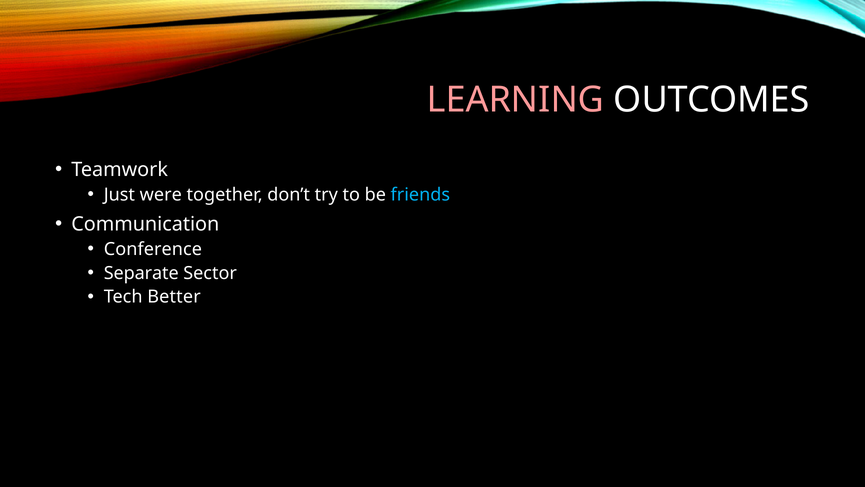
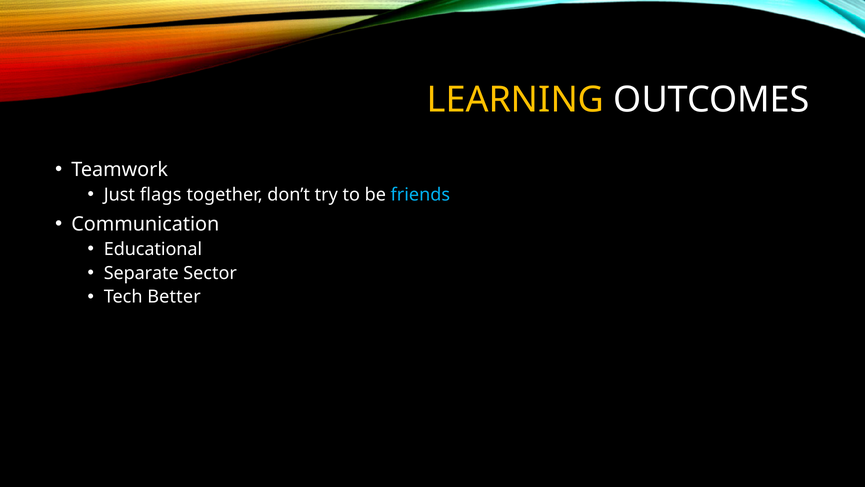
LEARNING colour: pink -> yellow
were: were -> flags
Conference: Conference -> Educational
